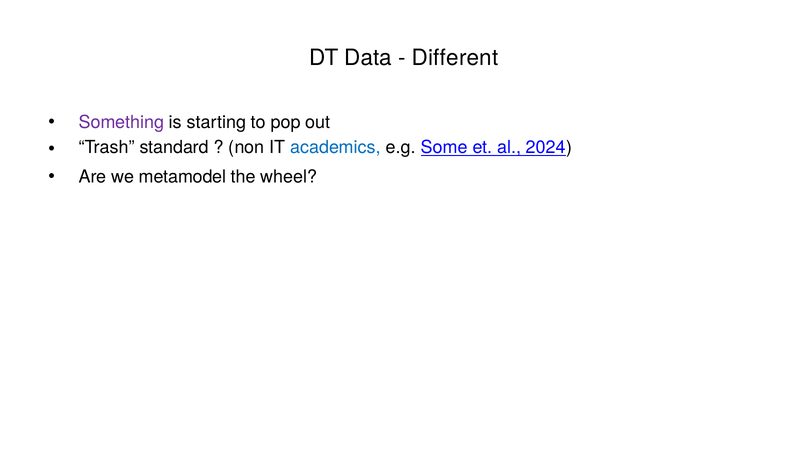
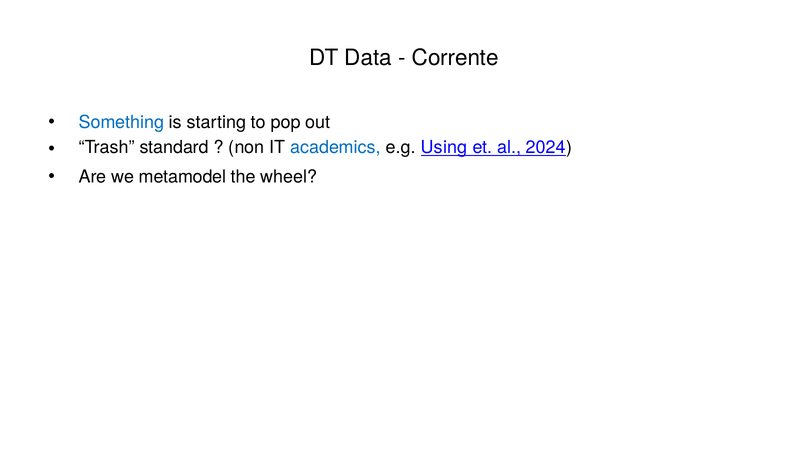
Different: Different -> Corrente
Something colour: purple -> blue
Some: Some -> Using
